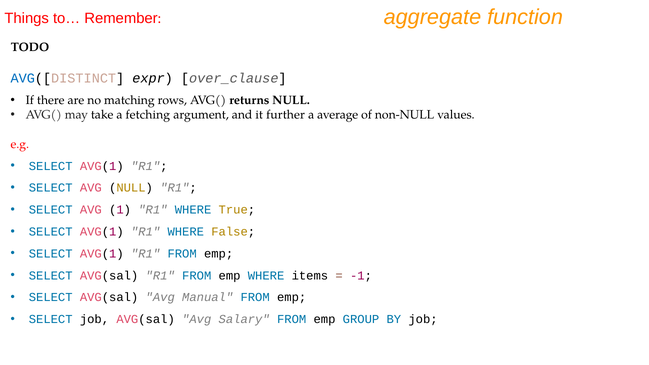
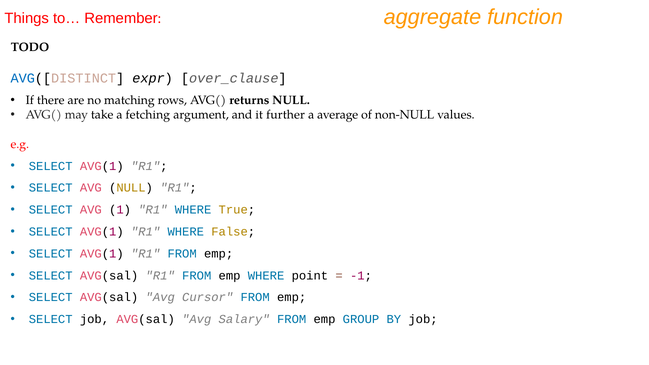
items: items -> point
Manual: Manual -> Cursor
